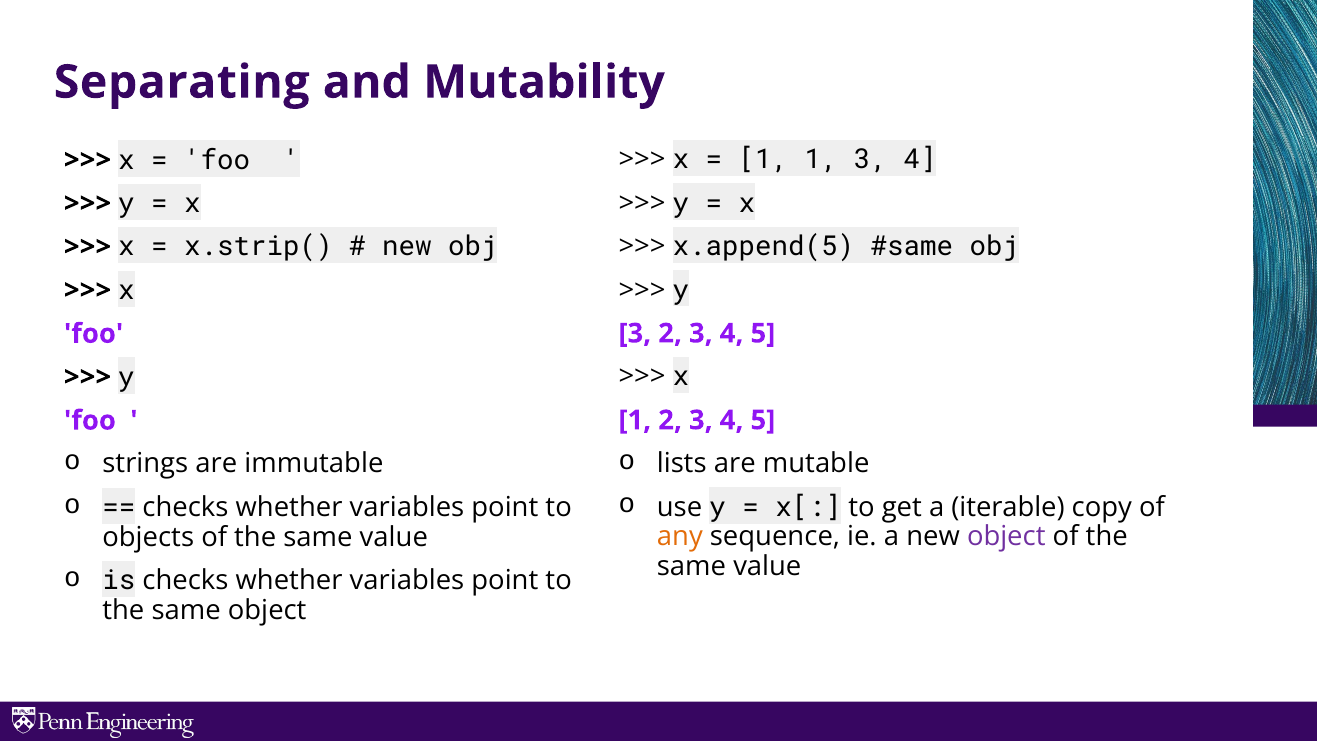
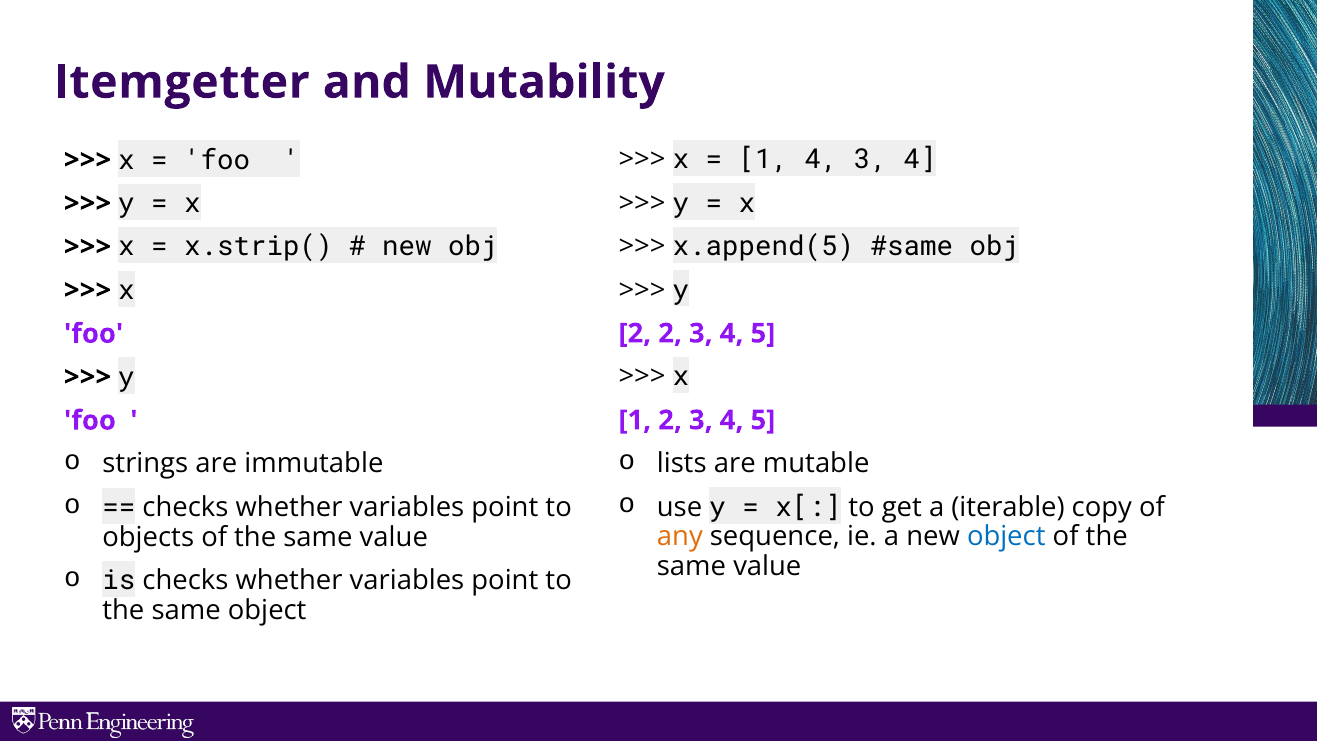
Separating: Separating -> Itemgetter
1 1: 1 -> 4
3 at (635, 333): 3 -> 2
object at (1006, 537) colour: purple -> blue
